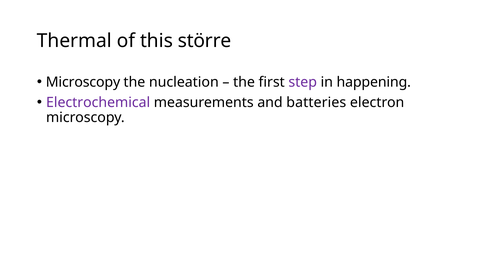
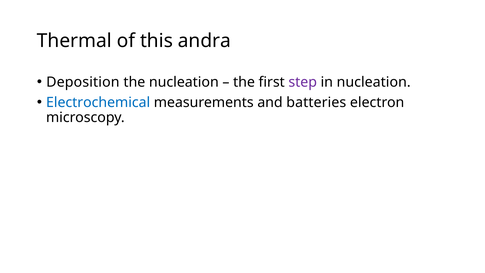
större: större -> andra
Microscopy at (83, 82): Microscopy -> Deposition
in happening: happening -> nucleation
Electrochemical colour: purple -> blue
